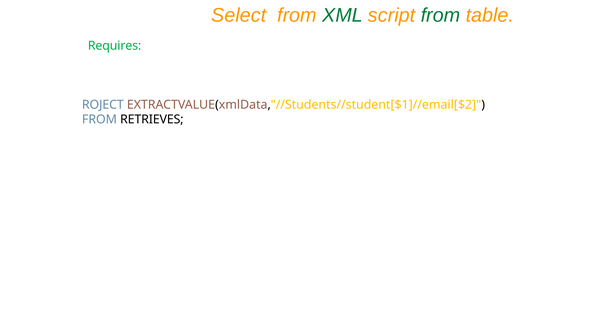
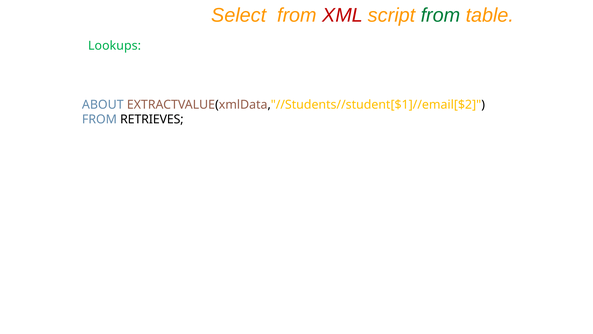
XML colour: green -> red
Requires: Requires -> Lookups
ROJECT: ROJECT -> ABOUT
